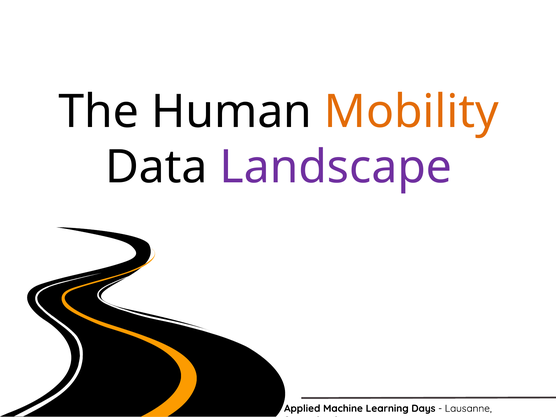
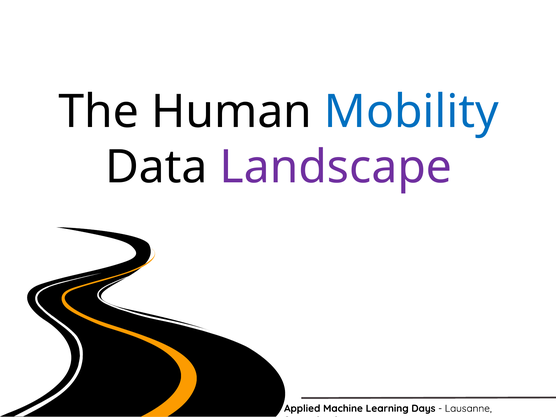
Mobility colour: orange -> blue
